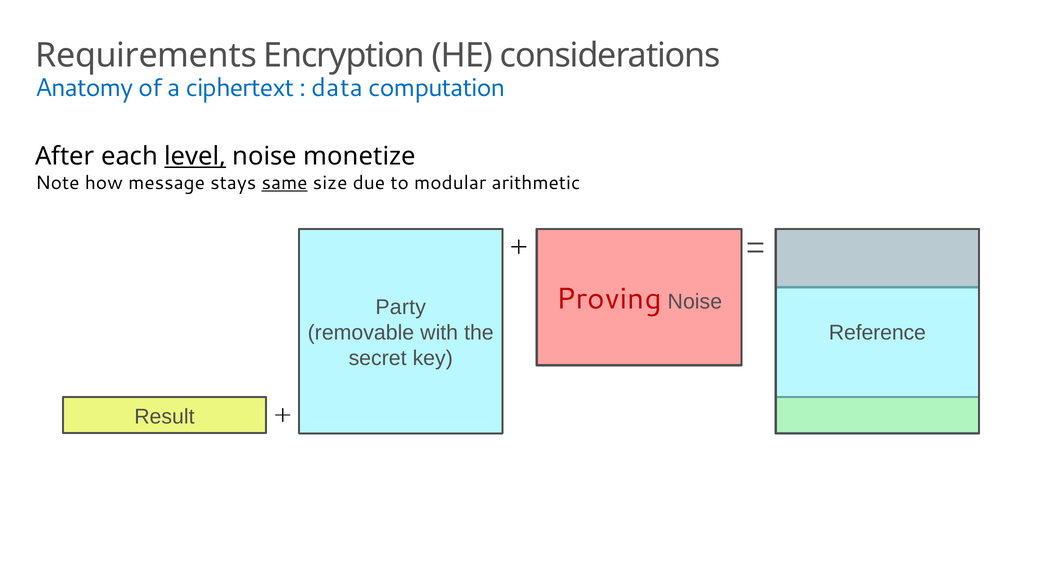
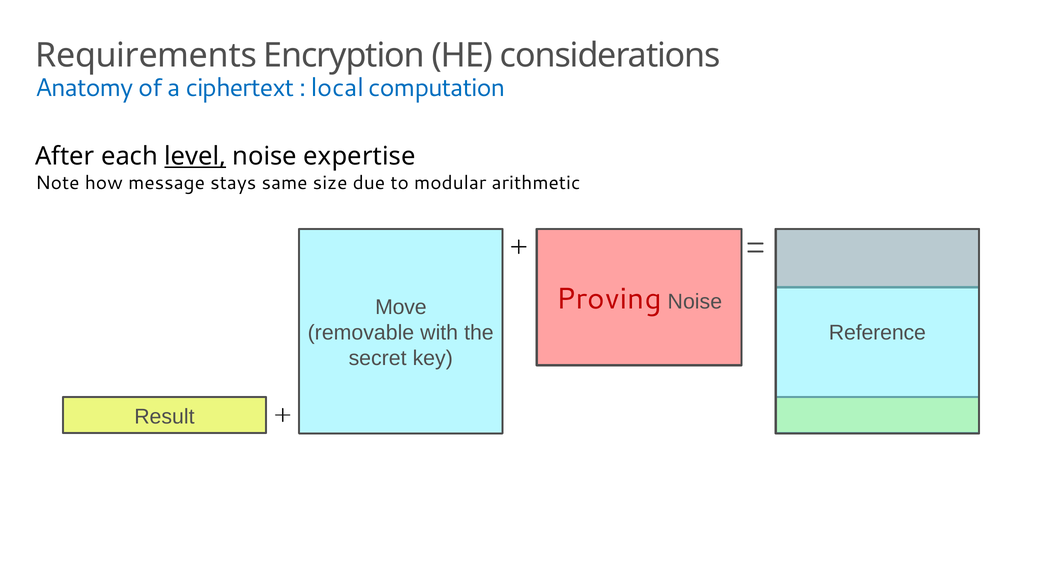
data: data -> local
monetize: monetize -> expertise
same underline: present -> none
Party: Party -> Move
